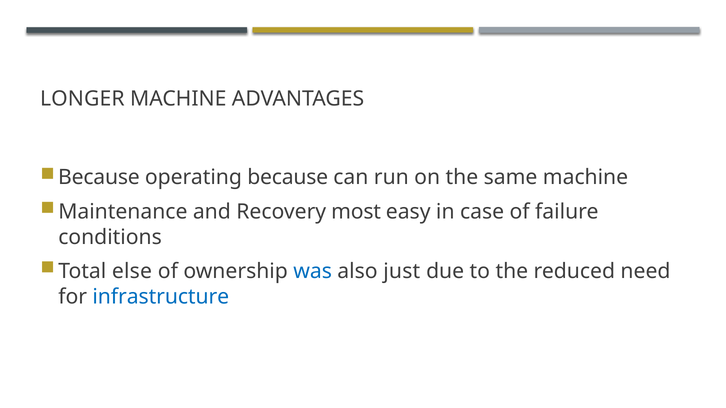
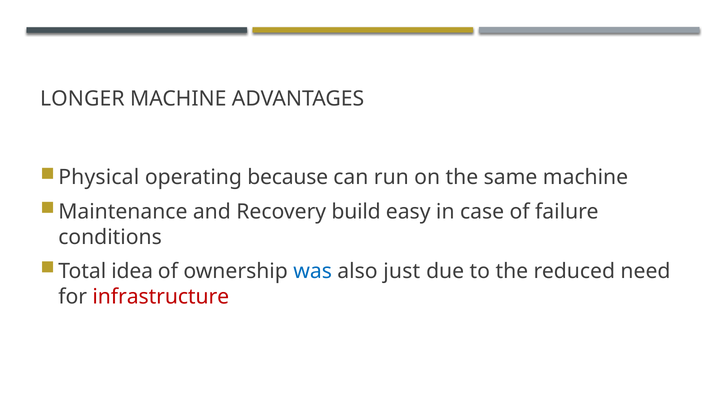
Because at (99, 178): Because -> Physical
most: most -> build
else: else -> idea
infrastructure colour: blue -> red
